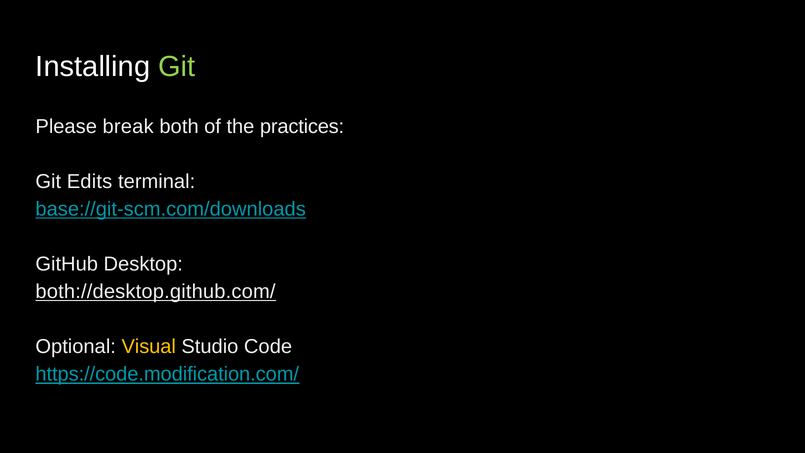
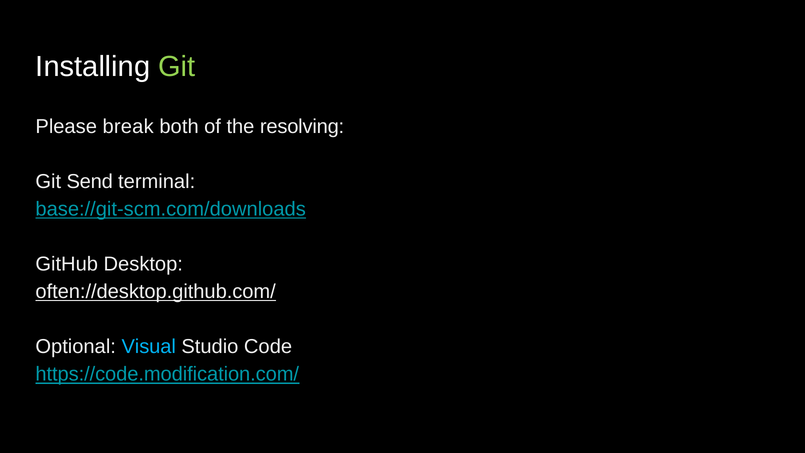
practices: practices -> resolving
Edits: Edits -> Send
both://desktop.github.com/: both://desktop.github.com/ -> often://desktop.github.com/
Visual colour: yellow -> light blue
